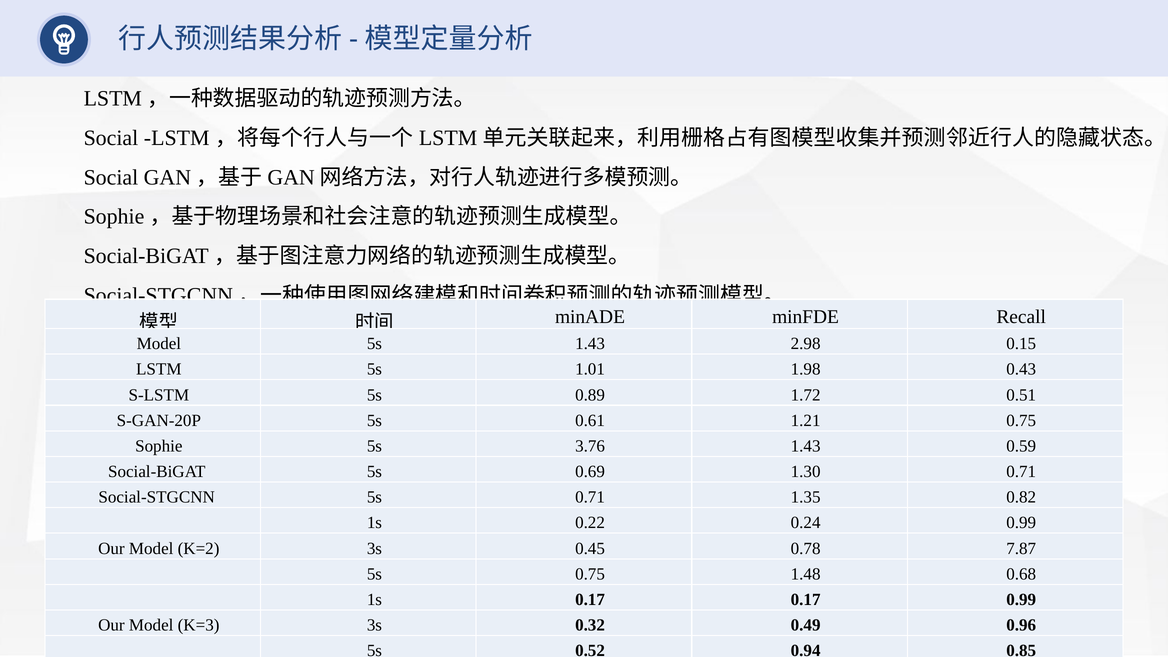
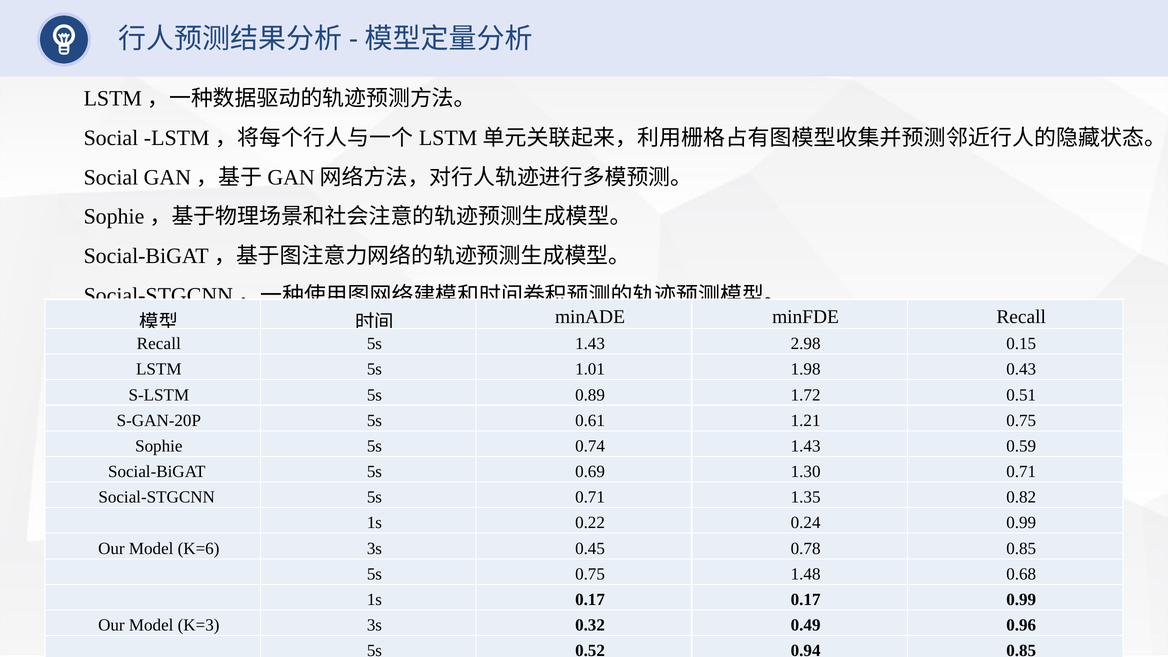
Model at (159, 344): Model -> Recall
3.76: 3.76 -> 0.74
K=2: K=2 -> K=6
0.78 7.87: 7.87 -> 0.85
